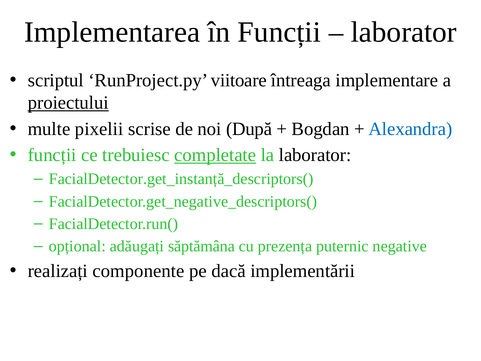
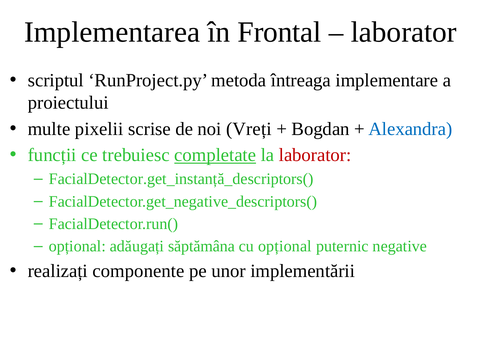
în Funcții: Funcții -> Frontal
viitoare: viitoare -> metoda
proiectului underline: present -> none
După: După -> Vreți
laborator at (315, 155) colour: black -> red
cu prezența: prezența -> opțional
dacă: dacă -> unor
